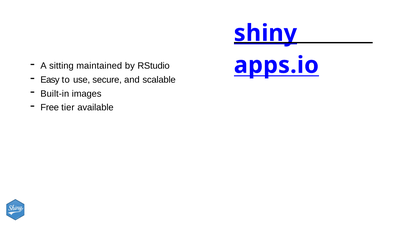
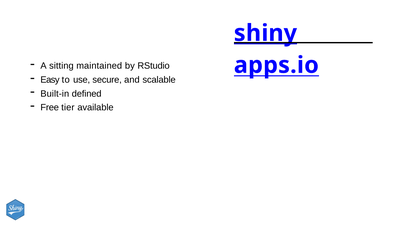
images: images -> defined
